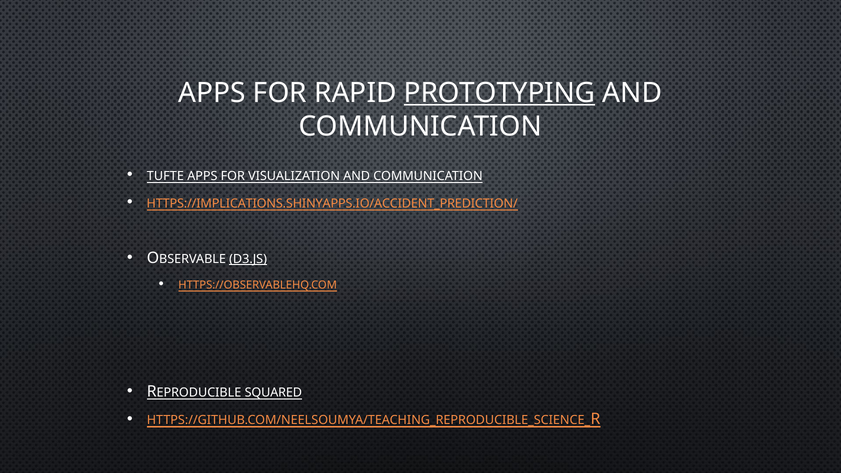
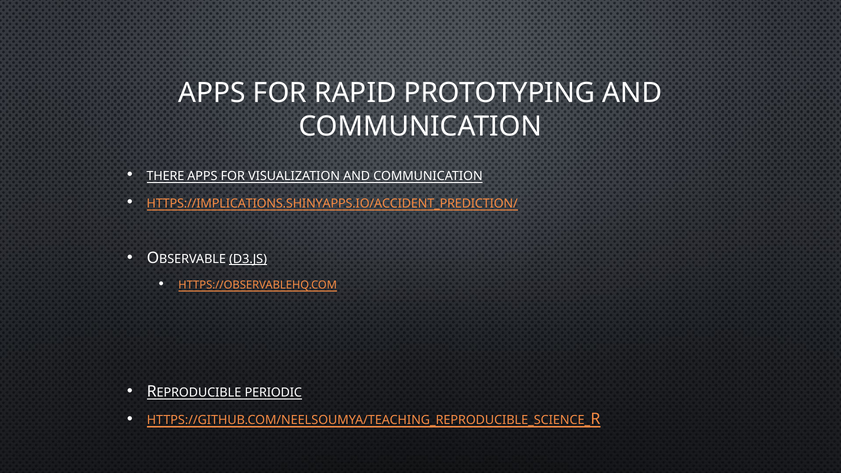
PROTOTYPING underline: present -> none
TUFTE: TUFTE -> THERE
SQUARED: SQUARED -> PERIODIC
